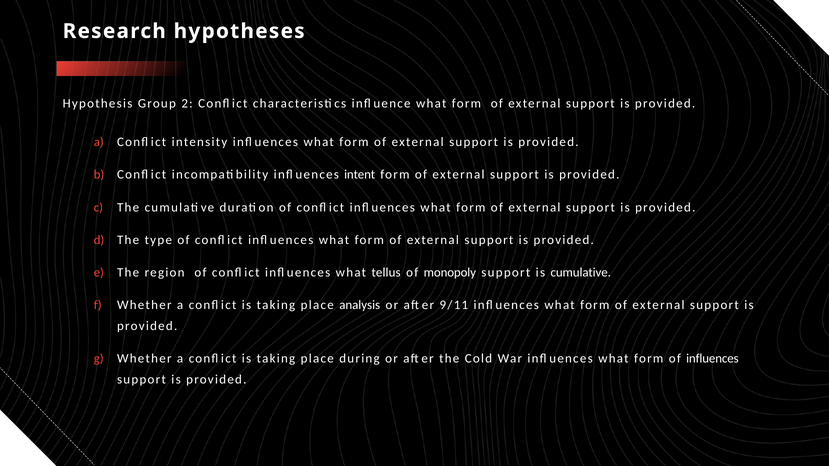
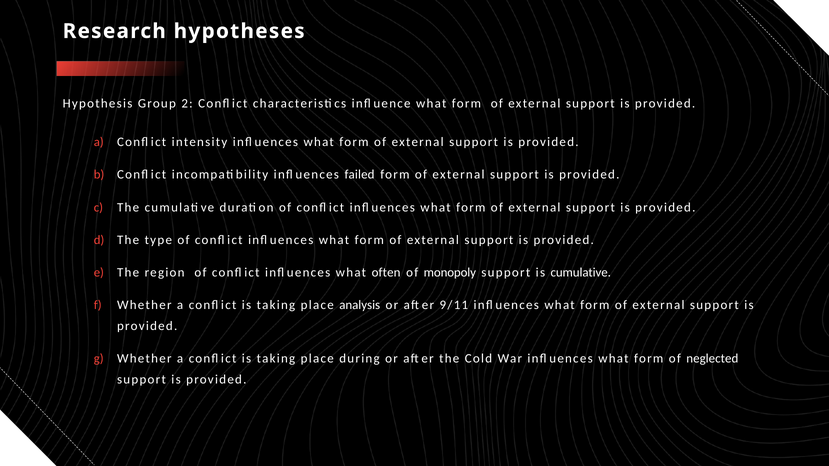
intent: intent -> failed
tellus: tellus -> often
of influences: influences -> neglected
